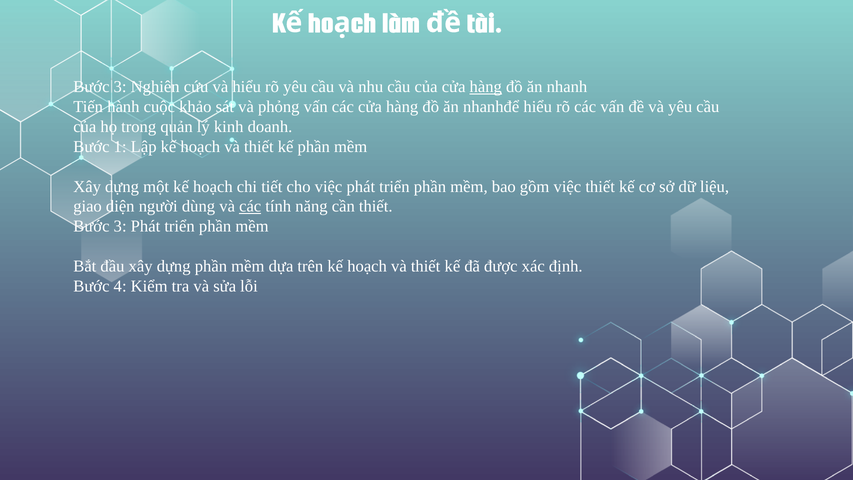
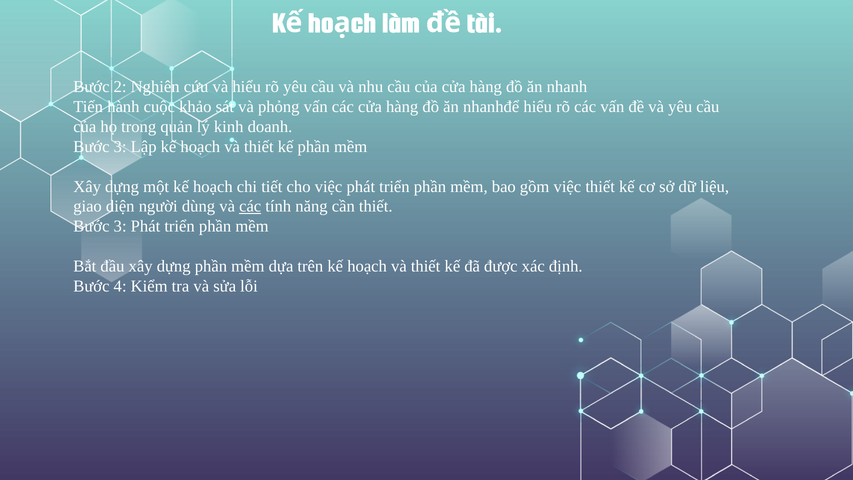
3 at (120, 87): 3 -> 2
hàng at (486, 87) underline: present -> none
1 at (120, 147): 1 -> 3
